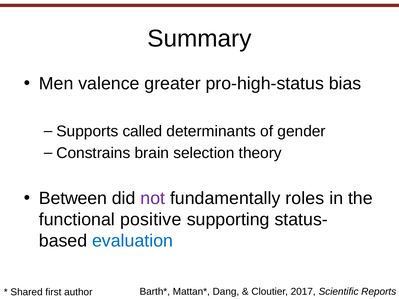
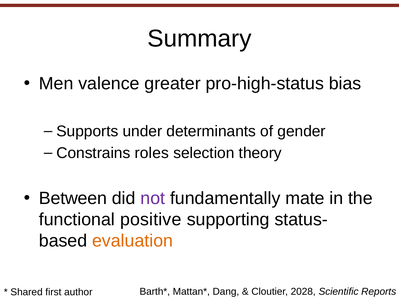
called: called -> under
brain: brain -> roles
roles: roles -> mate
evaluation colour: blue -> orange
2017: 2017 -> 2028
